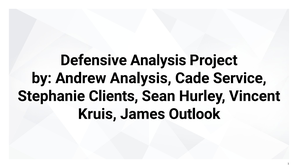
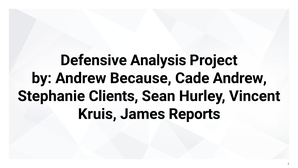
Andrew Analysis: Analysis -> Because
Cade Service: Service -> Andrew
Outlook: Outlook -> Reports
